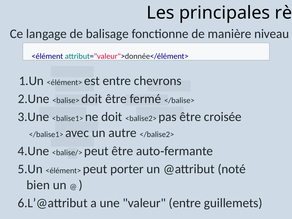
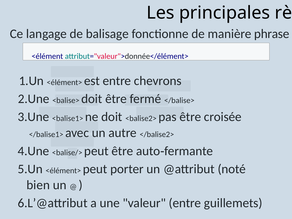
niveau: niveau -> phrase
